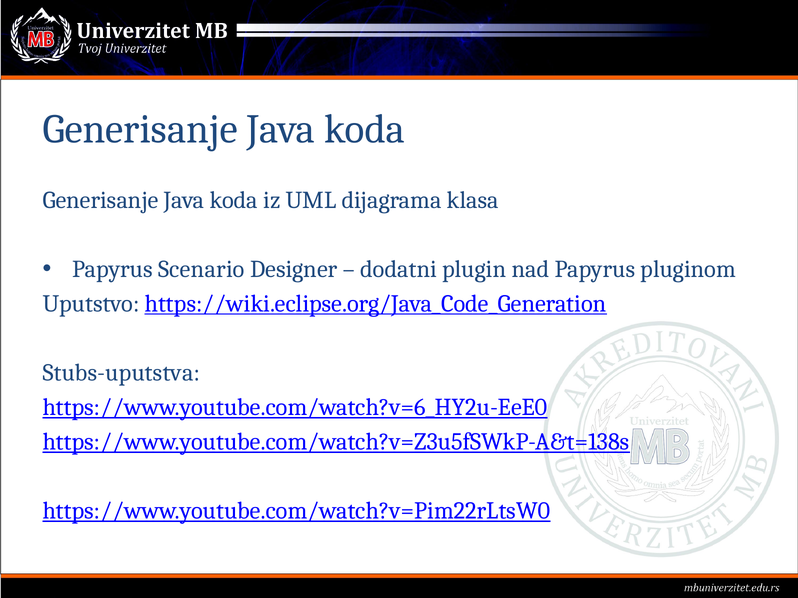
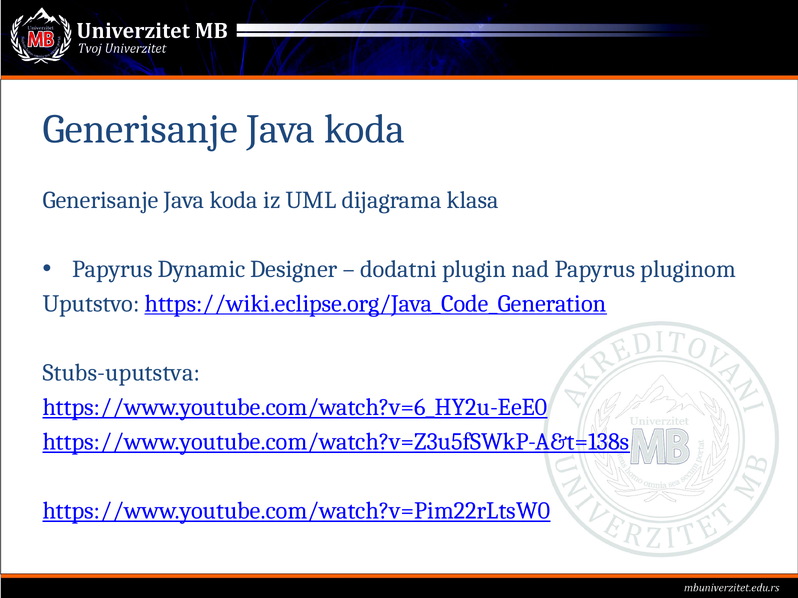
Scenario: Scenario -> Dynamic
